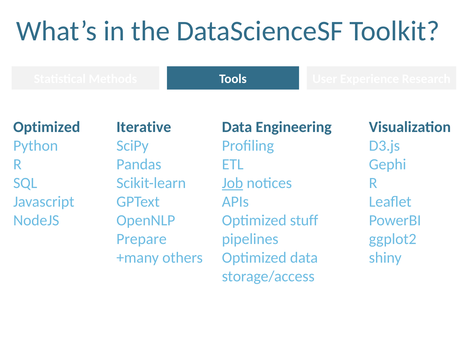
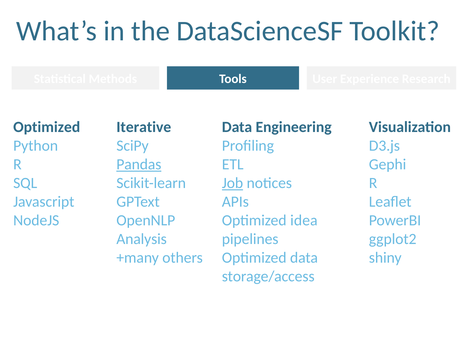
Pandas underline: none -> present
stuff: stuff -> idea
Prepare: Prepare -> Analysis
